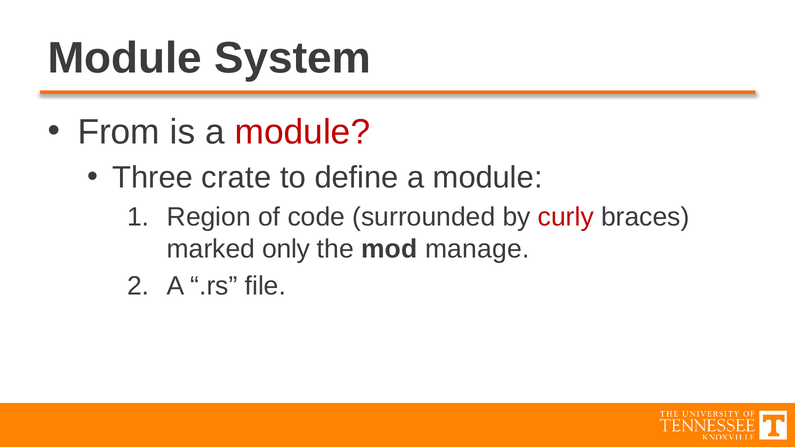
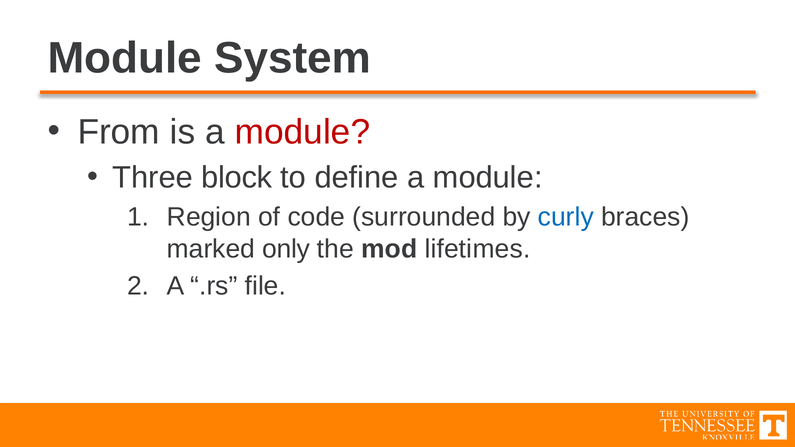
crate: crate -> block
curly colour: red -> blue
manage: manage -> lifetimes
